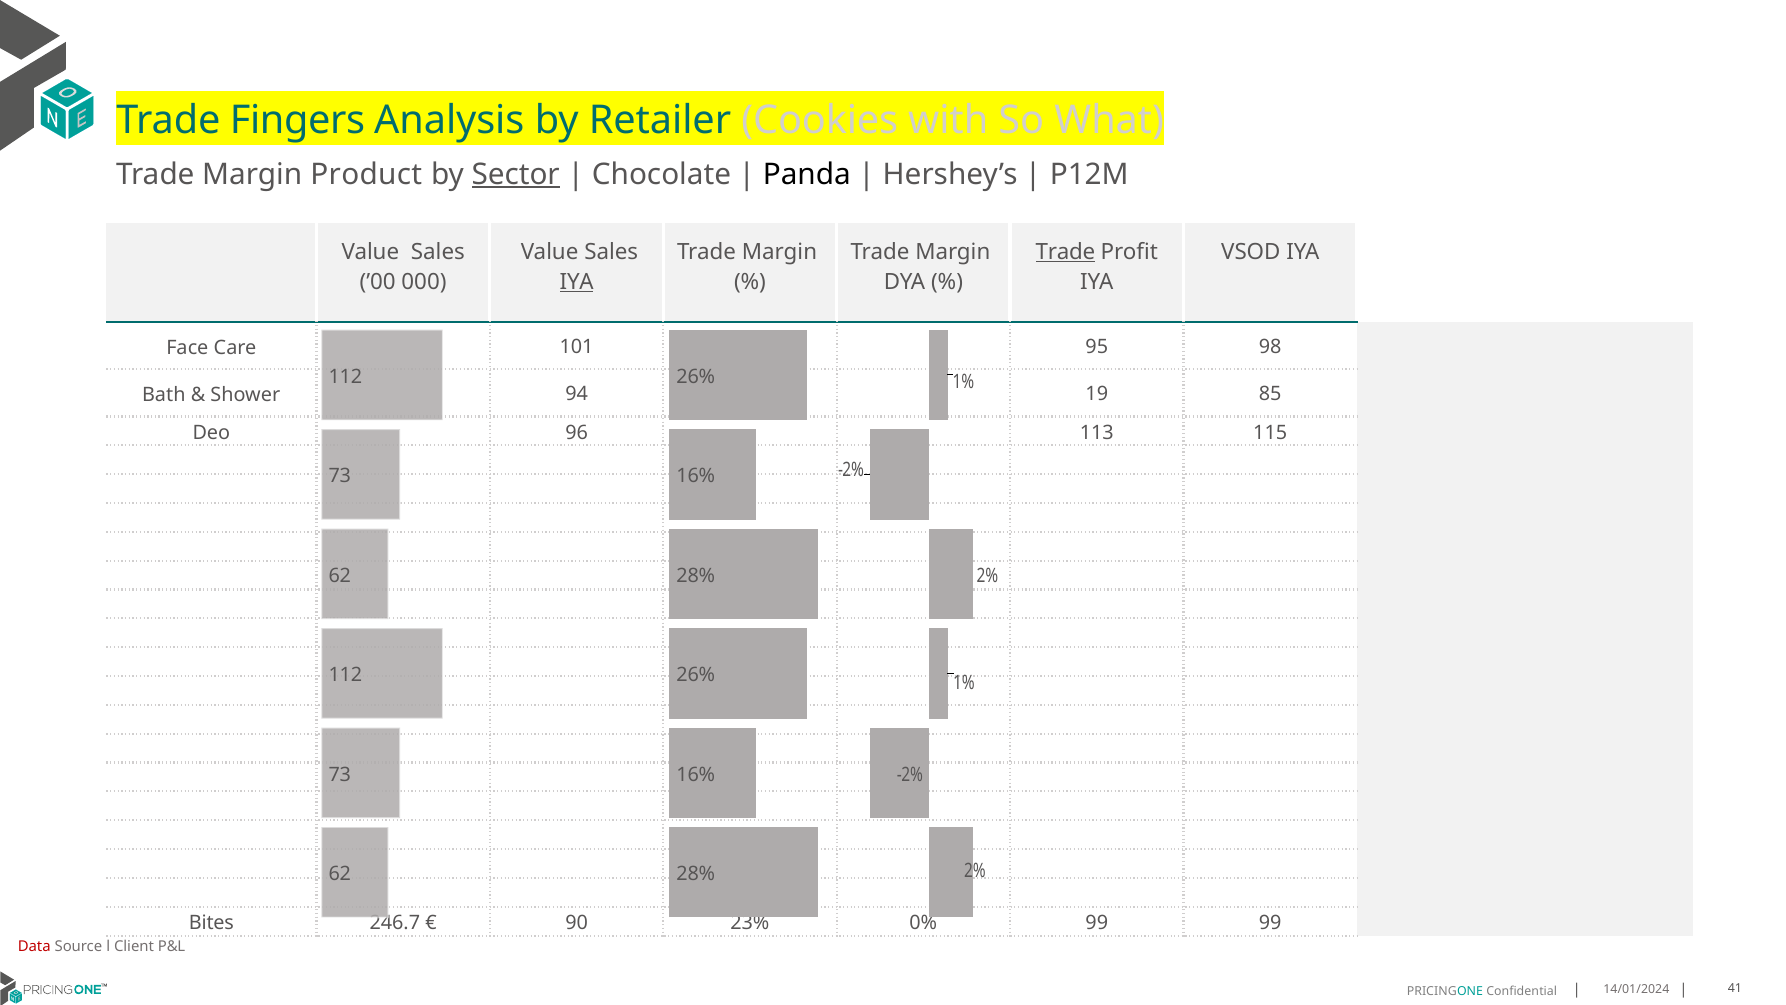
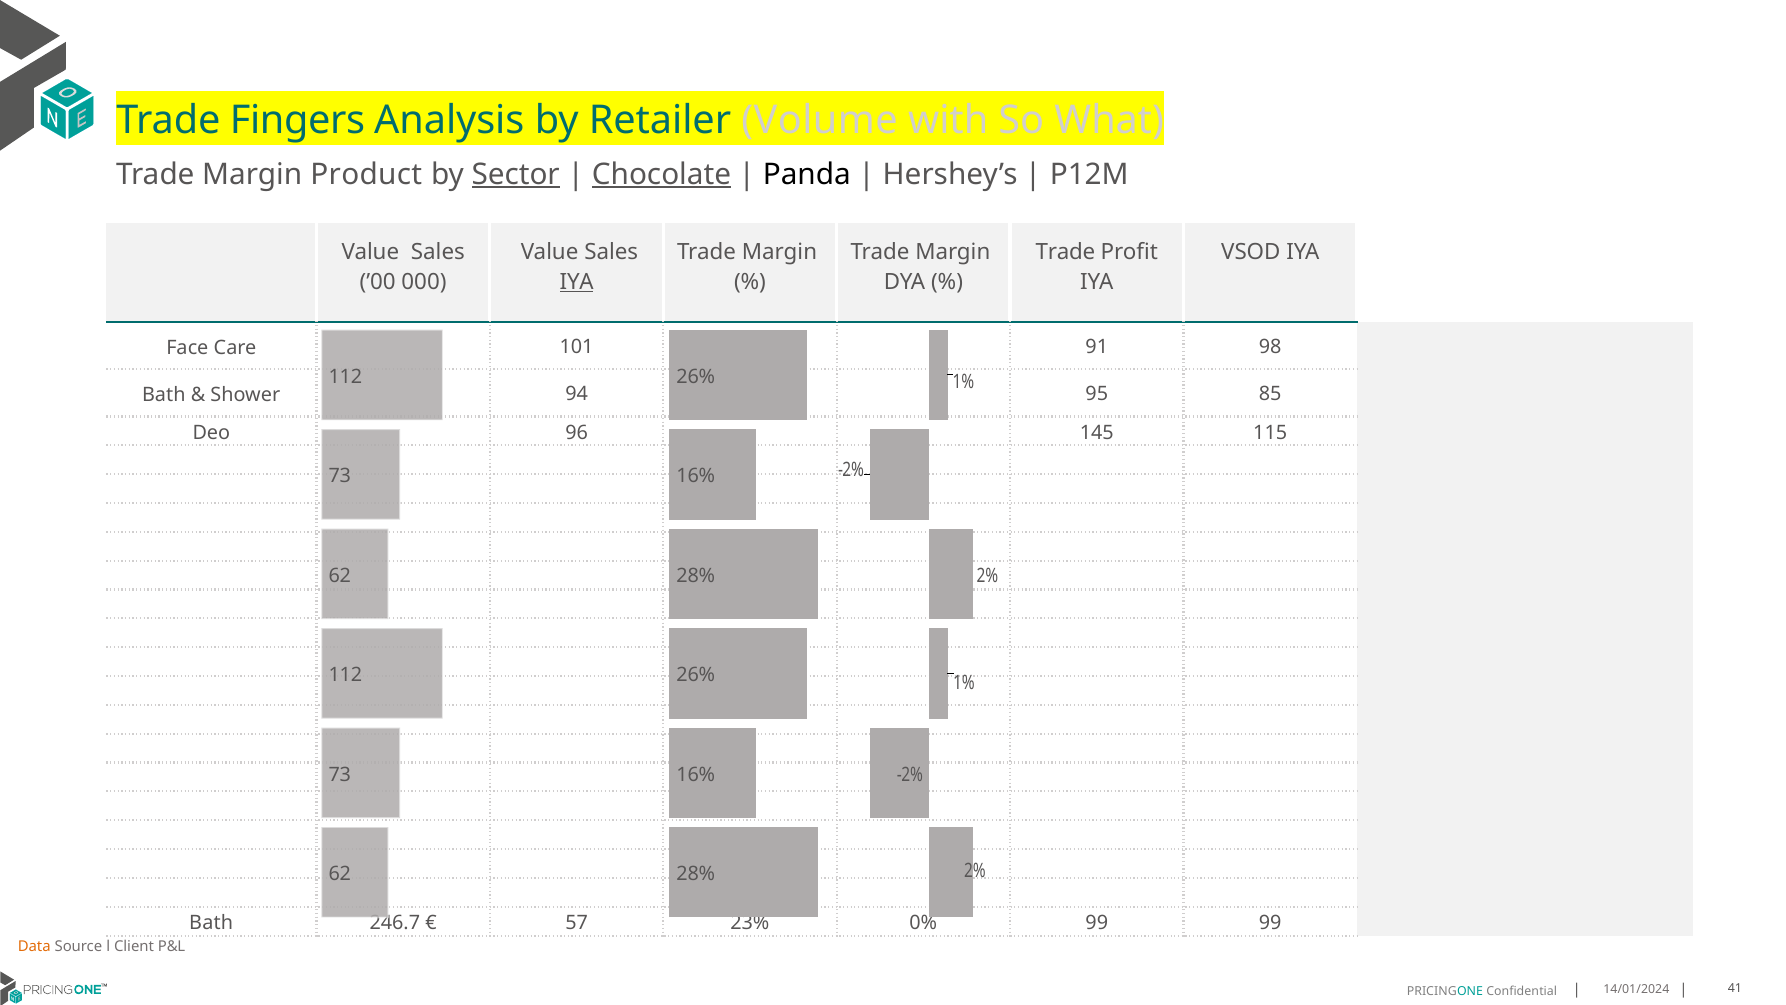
Cookies: Cookies -> Volume
Chocolate underline: none -> present
Trade at (1065, 252) underline: present -> none
95: 95 -> 91
19: 19 -> 95
113: 113 -> 145
Bites at (211, 923): Bites -> Bath
90: 90 -> 57
Data colour: red -> orange
